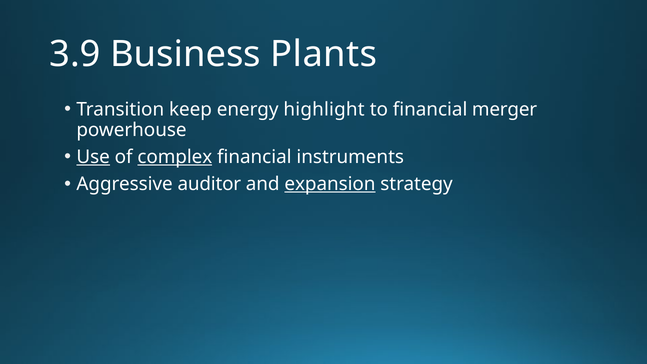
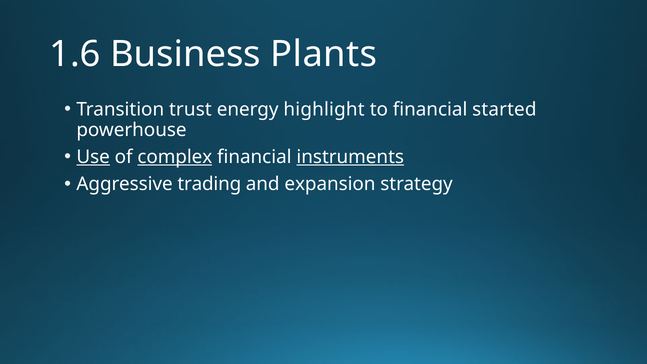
3.9: 3.9 -> 1.6
keep: keep -> trust
merger: merger -> started
instruments underline: none -> present
auditor: auditor -> trading
expansion underline: present -> none
